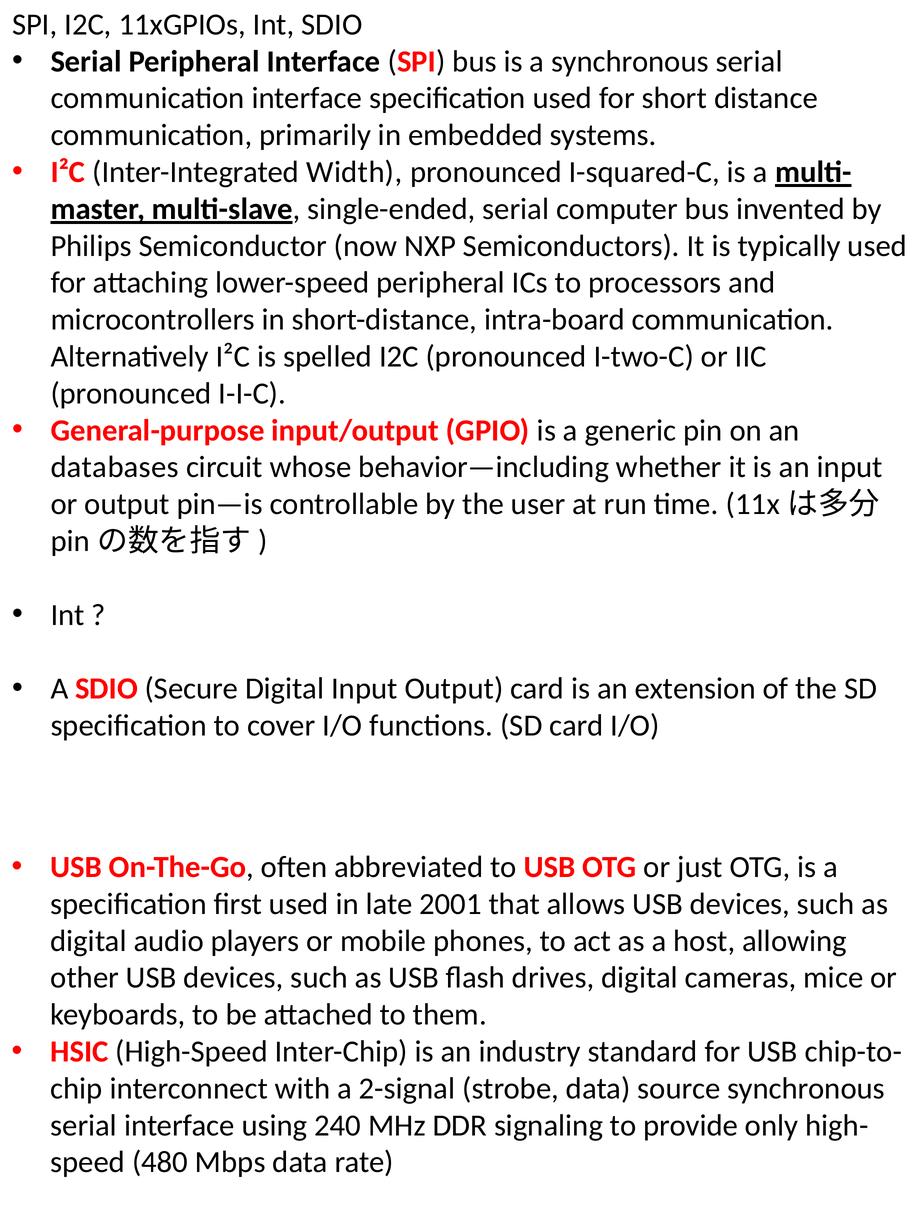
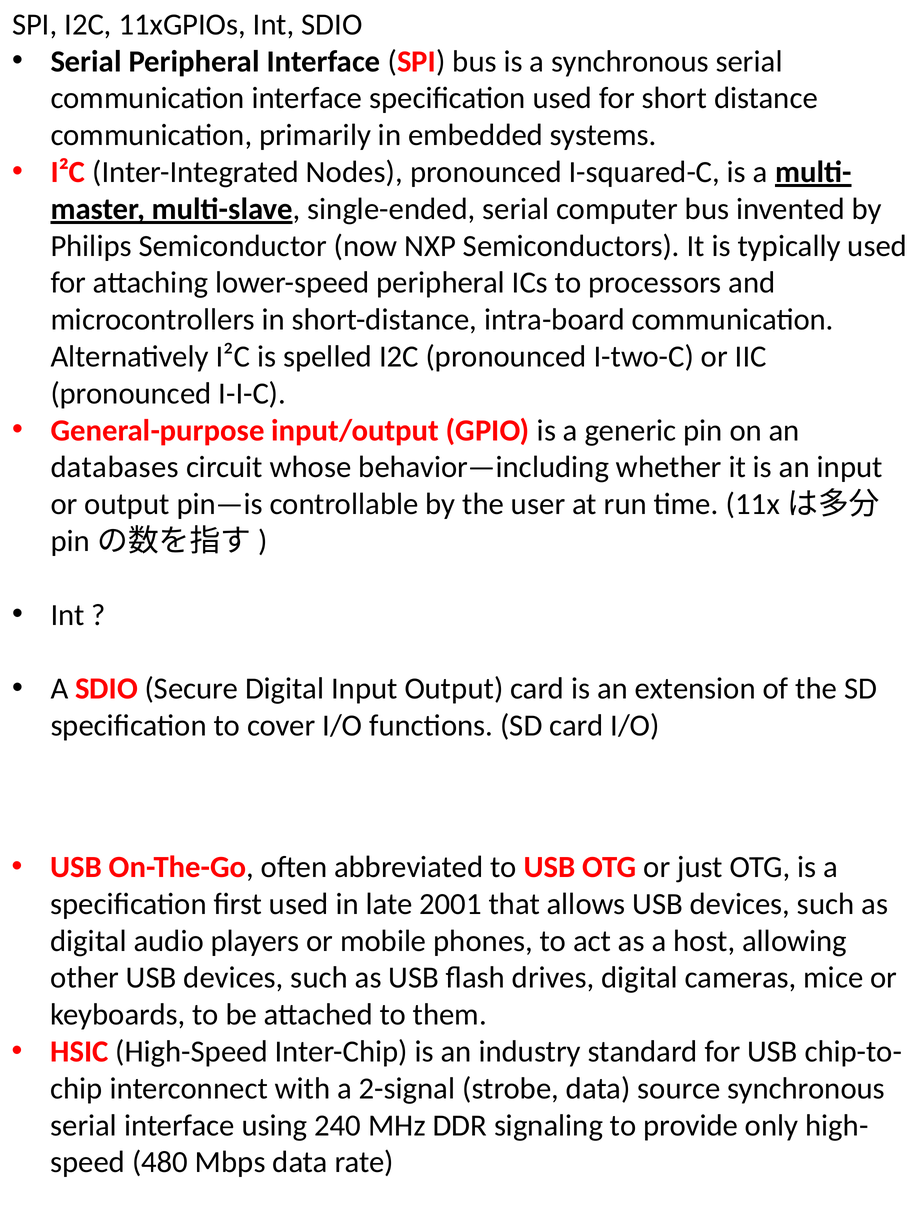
Width: Width -> Nodes
